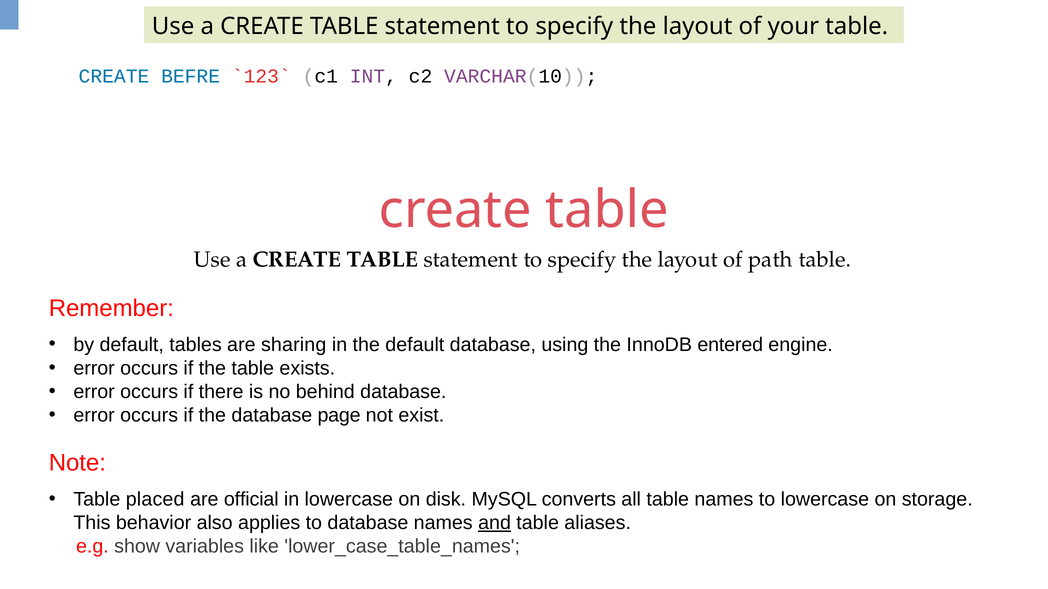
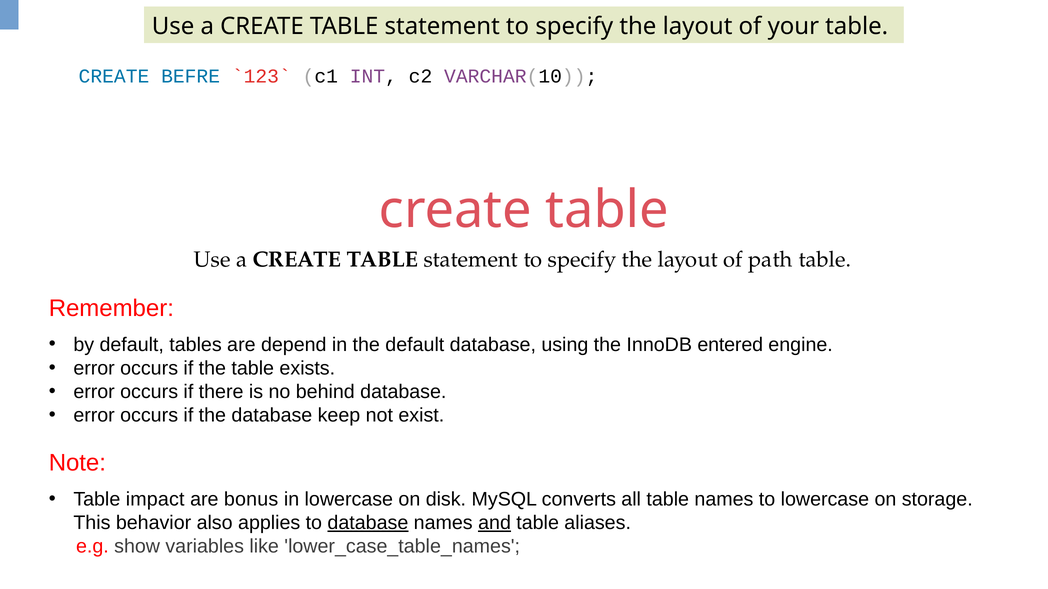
sharing: sharing -> depend
page: page -> keep
placed: placed -> impact
official: official -> bonus
database at (368, 523) underline: none -> present
